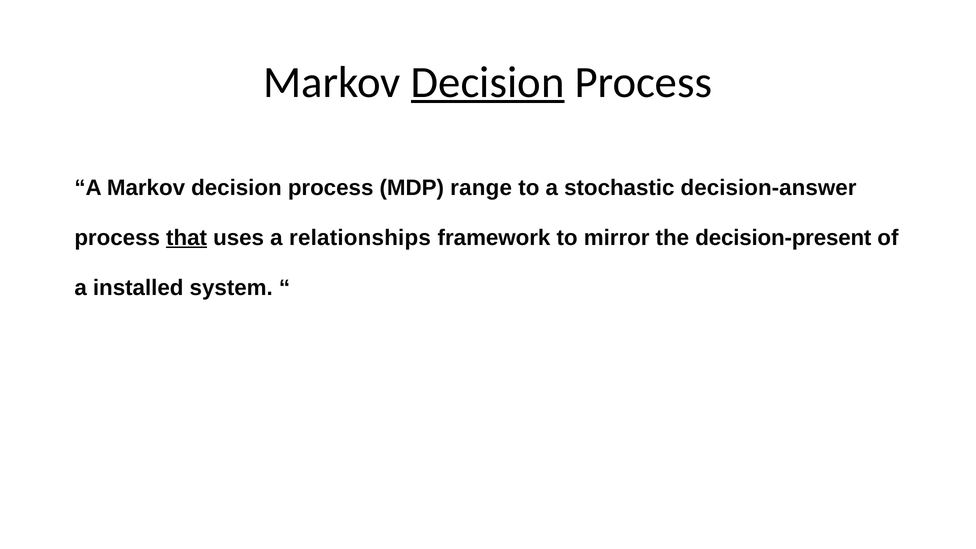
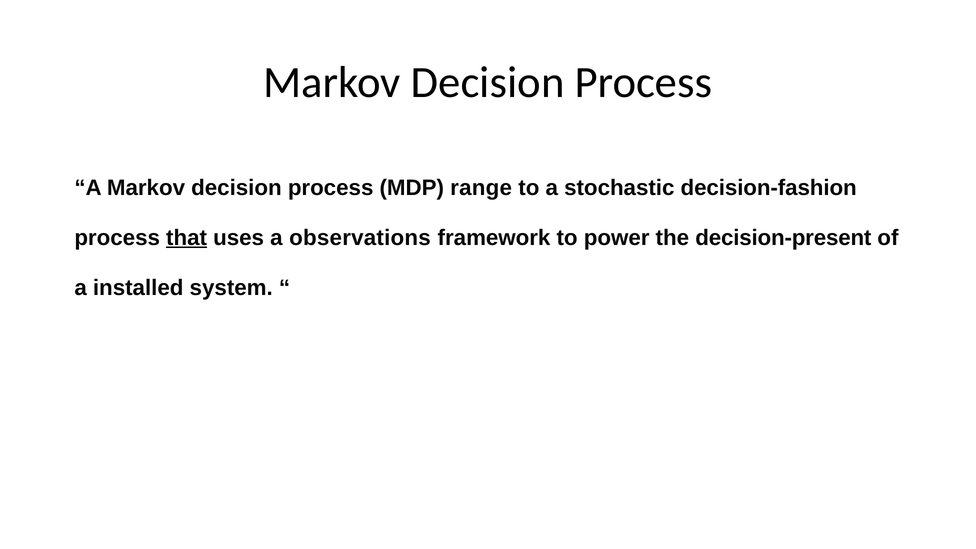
Decision at (488, 82) underline: present -> none
decision-answer: decision-answer -> decision-fashion
relationships: relationships -> observations
mirror: mirror -> power
